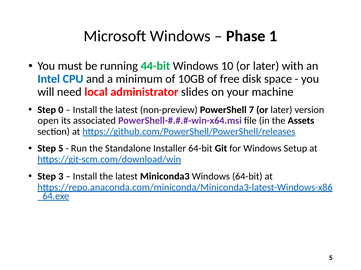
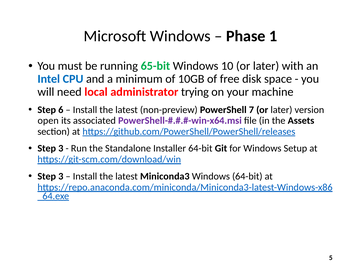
44-bit: 44-bit -> 65-bit
slides: slides -> trying
0: 0 -> 6
5 at (61, 149): 5 -> 3
